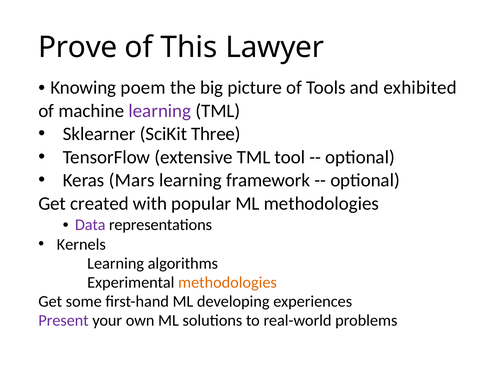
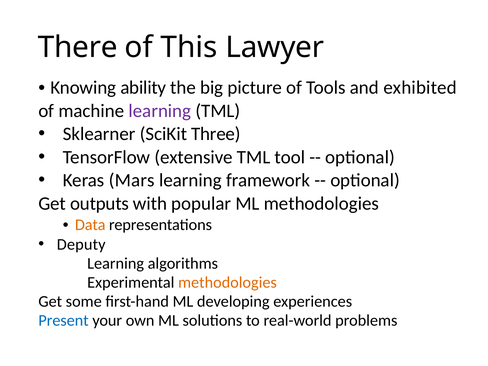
Prove: Prove -> There
poem: poem -> ability
created: created -> outputs
Data colour: purple -> orange
Kernels: Kernels -> Deputy
Present colour: purple -> blue
